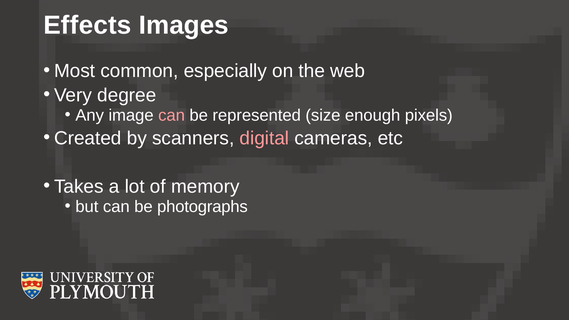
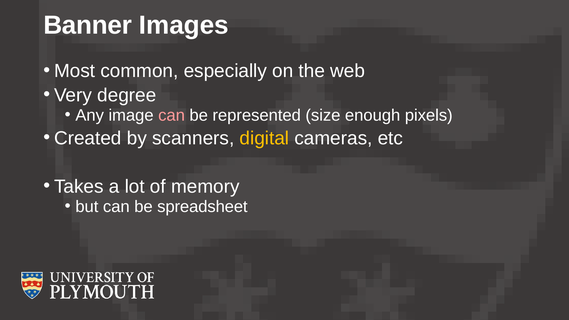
Effects: Effects -> Banner
digital colour: pink -> yellow
photographs: photographs -> spreadsheet
